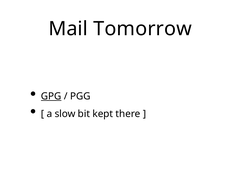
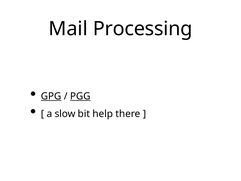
Tomorrow: Tomorrow -> Processing
PGG underline: none -> present
kept: kept -> help
